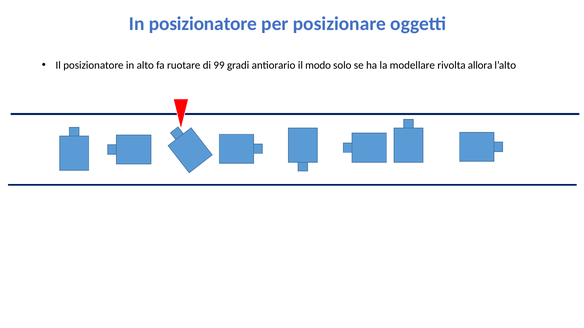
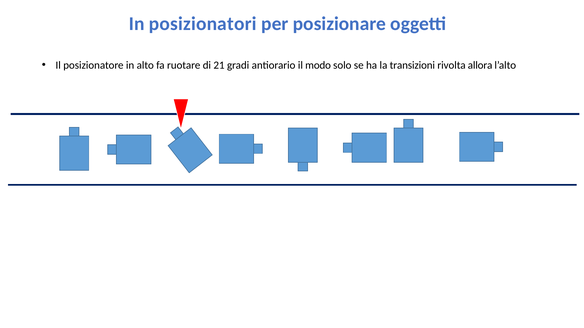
In posizionatore: posizionatore -> posizionatori
99: 99 -> 21
modellare: modellare -> transizioni
